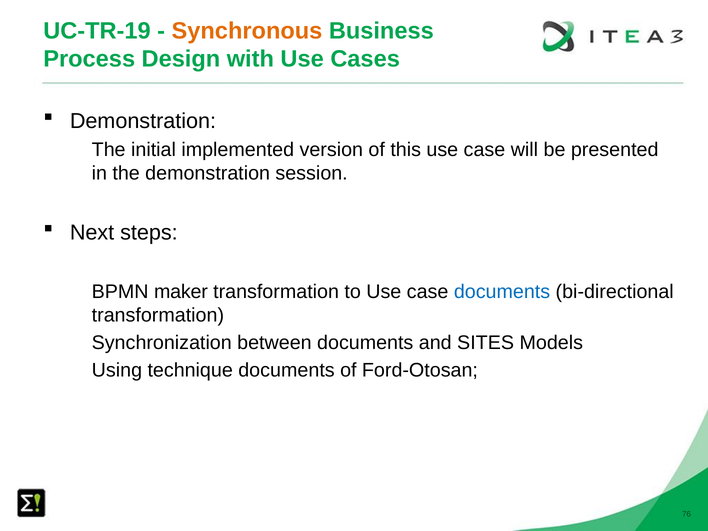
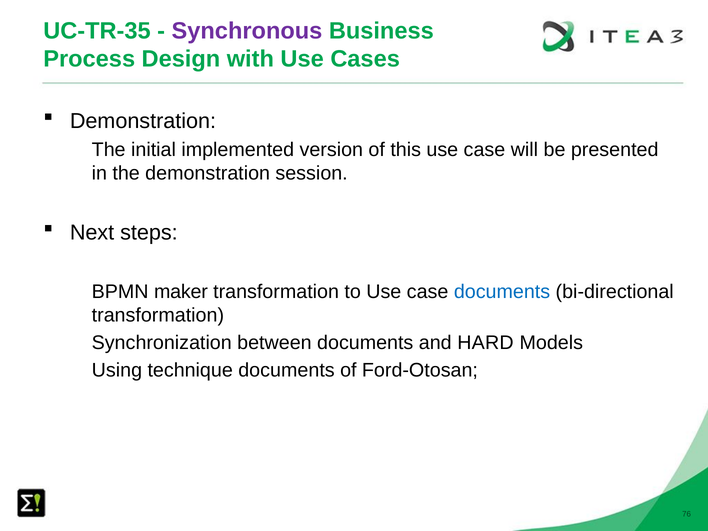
UC-TR-19: UC-TR-19 -> UC-TR-35
Synchronous colour: orange -> purple
SITES: SITES -> HARD
